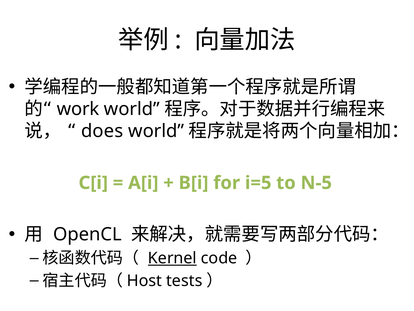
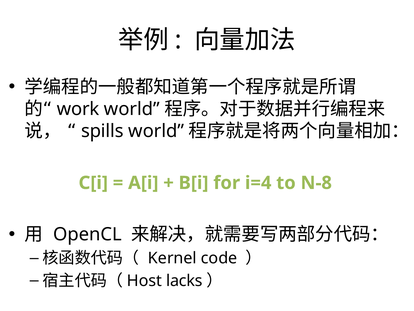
does: does -> spills
i=5: i=5 -> i=4
N-5: N-5 -> N-8
Kernel underline: present -> none
tests: tests -> lacks
